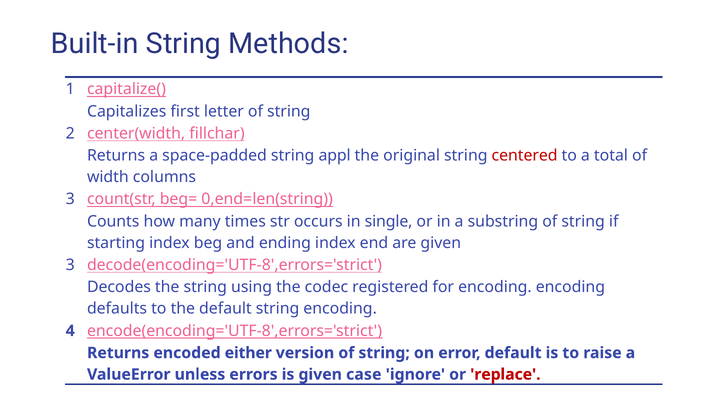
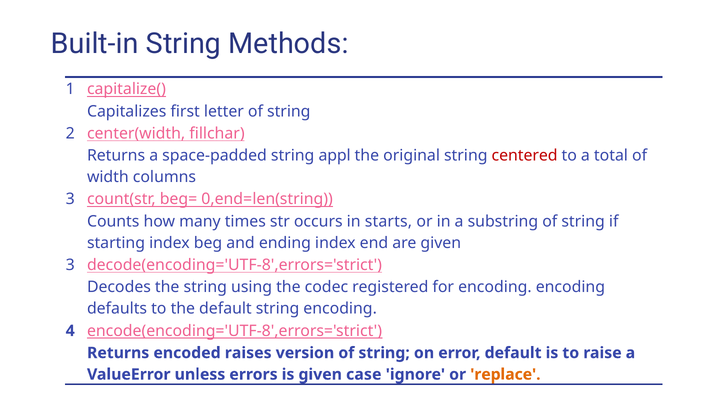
single: single -> starts
either: either -> raises
replace colour: red -> orange
